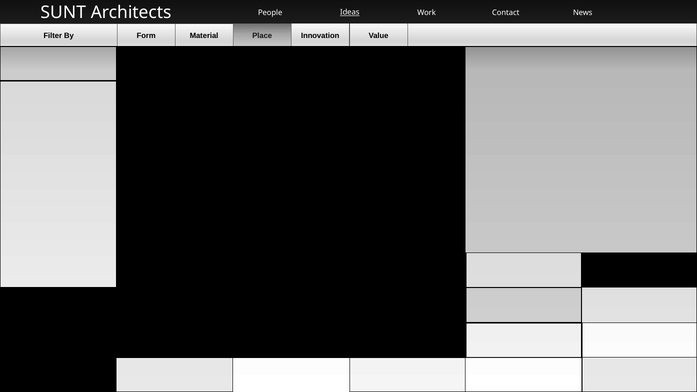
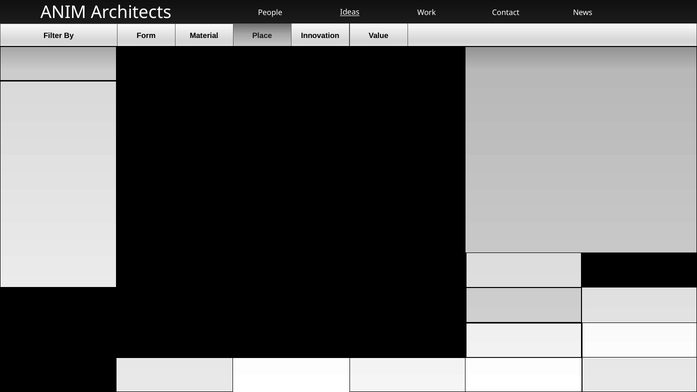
SUNT: SUNT -> ANIM
